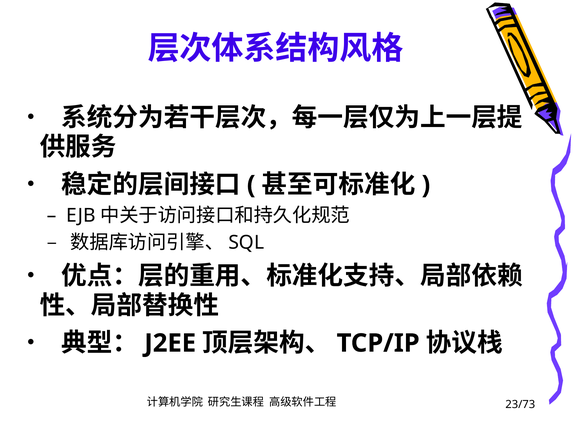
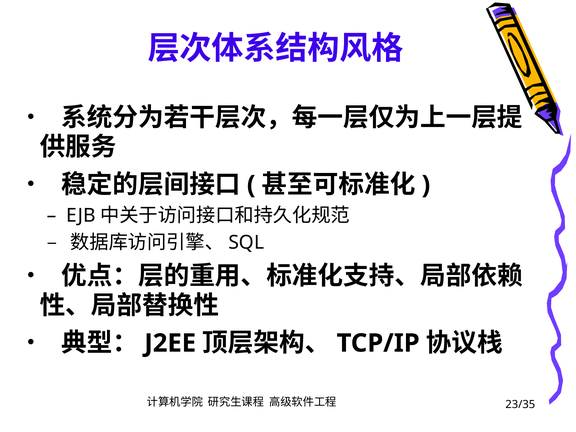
23/73: 23/73 -> 23/35
